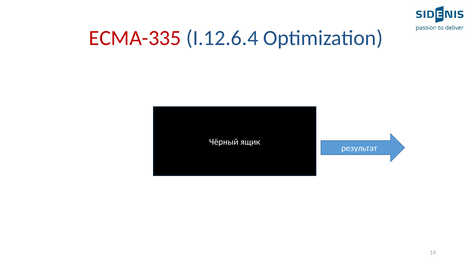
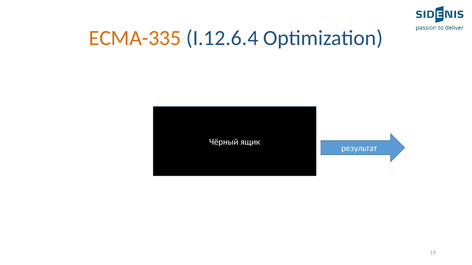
ECMA-335 colour: red -> orange
